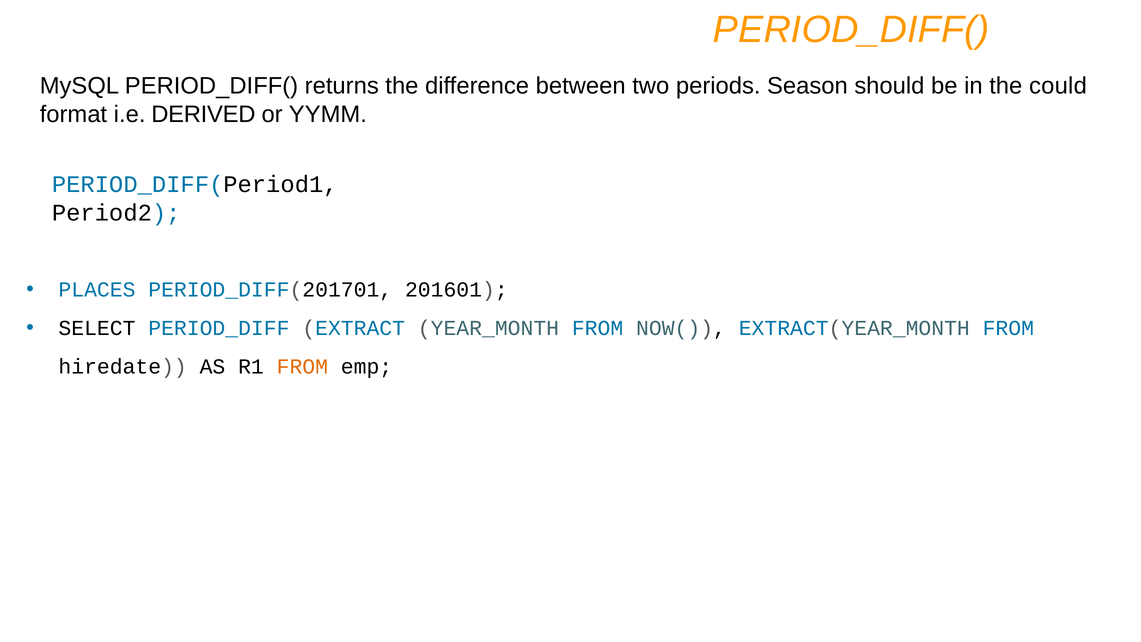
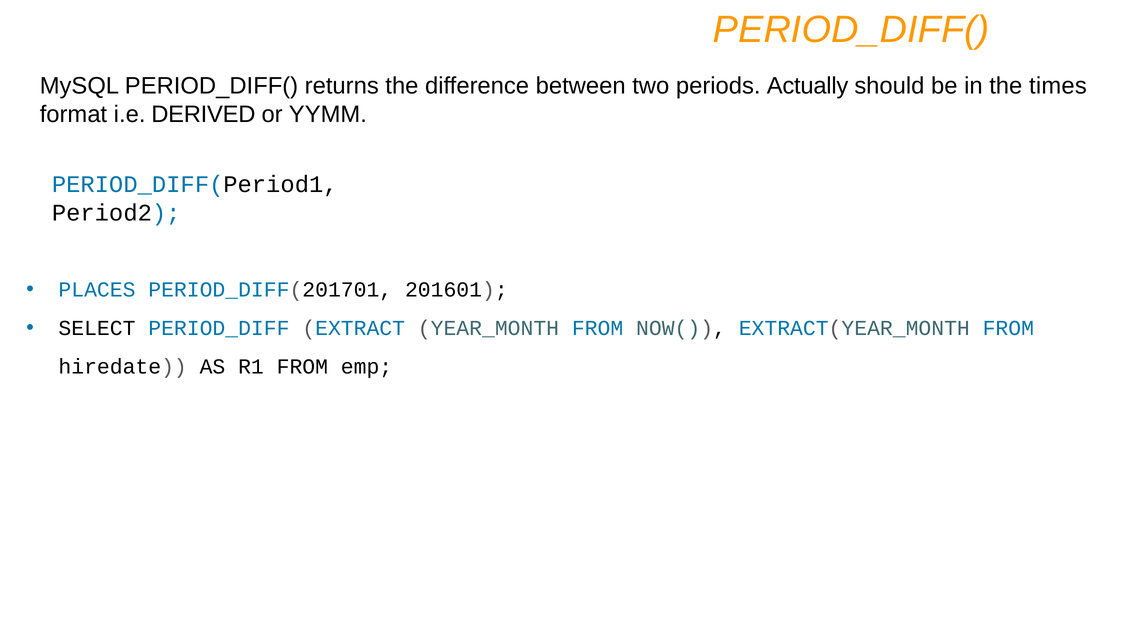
Season: Season -> Actually
could: could -> times
FROM at (302, 367) colour: orange -> black
